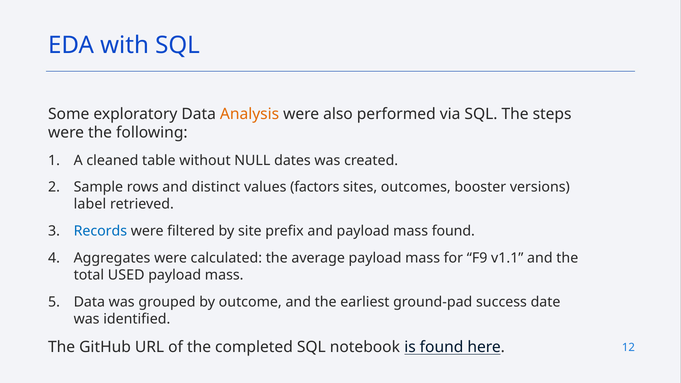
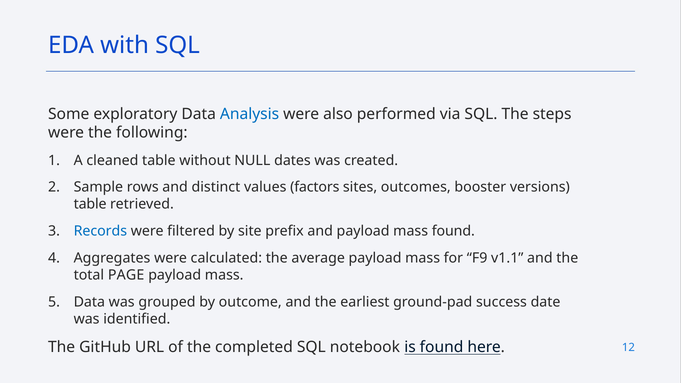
Analysis colour: orange -> blue
label at (90, 204): label -> table
USED: USED -> PAGE
